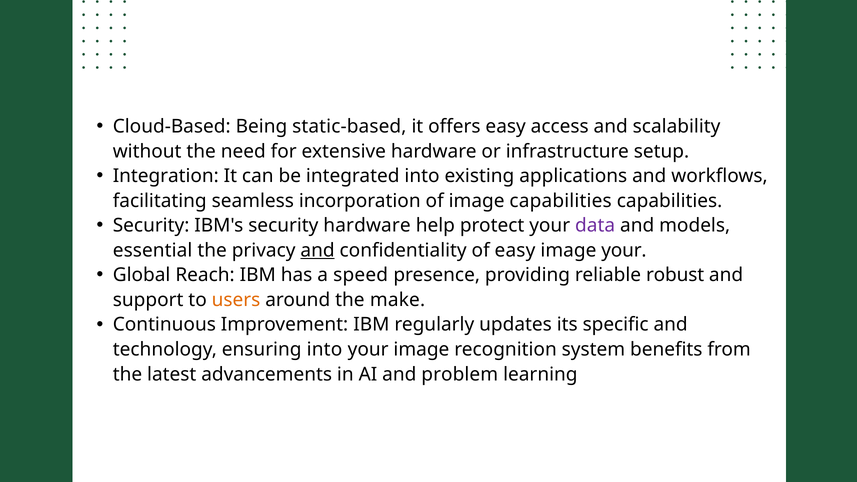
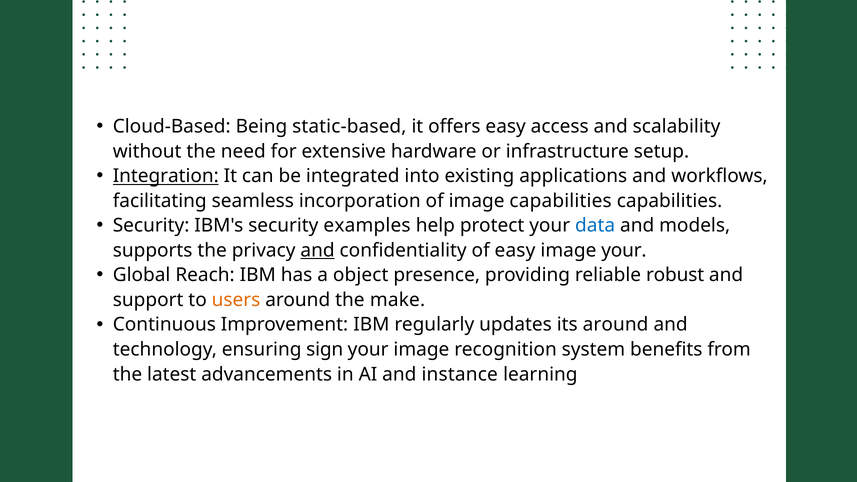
Integration underline: none -> present
security hardware: hardware -> examples
data colour: purple -> blue
essential: essential -> supports
speed: speed -> object
its specific: specific -> around
ensuring into: into -> sign
problem: problem -> instance
